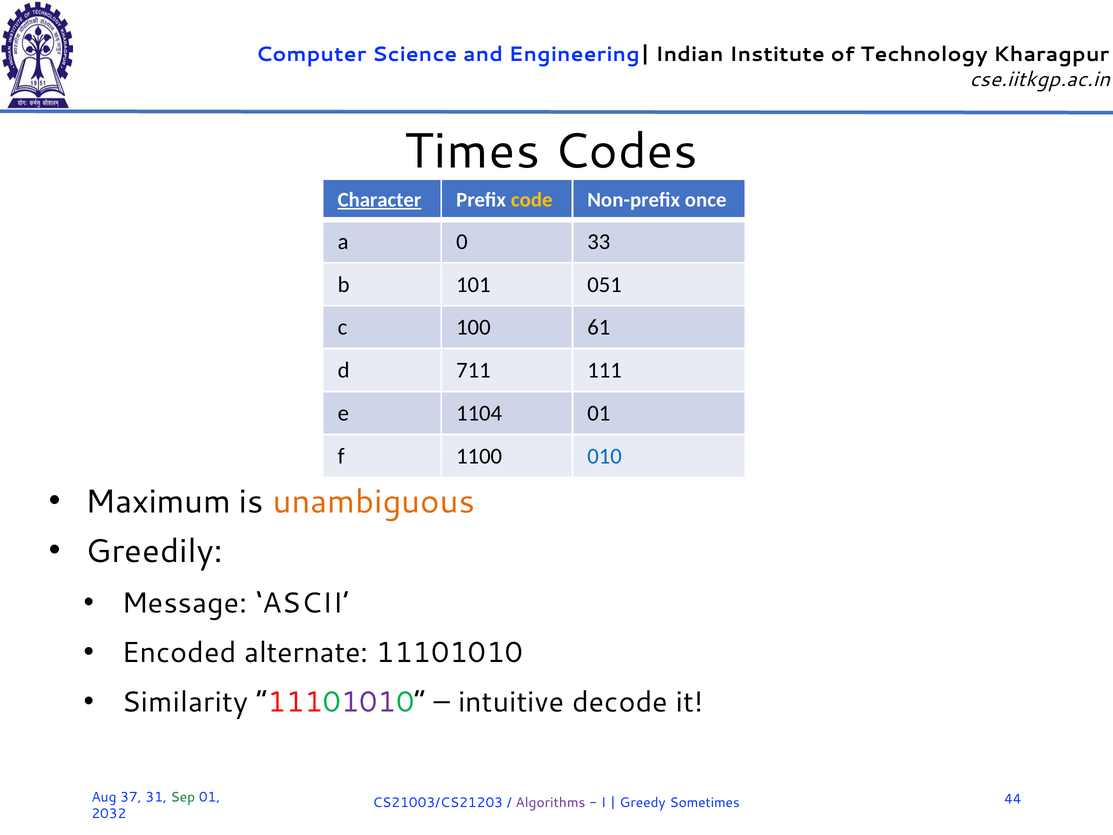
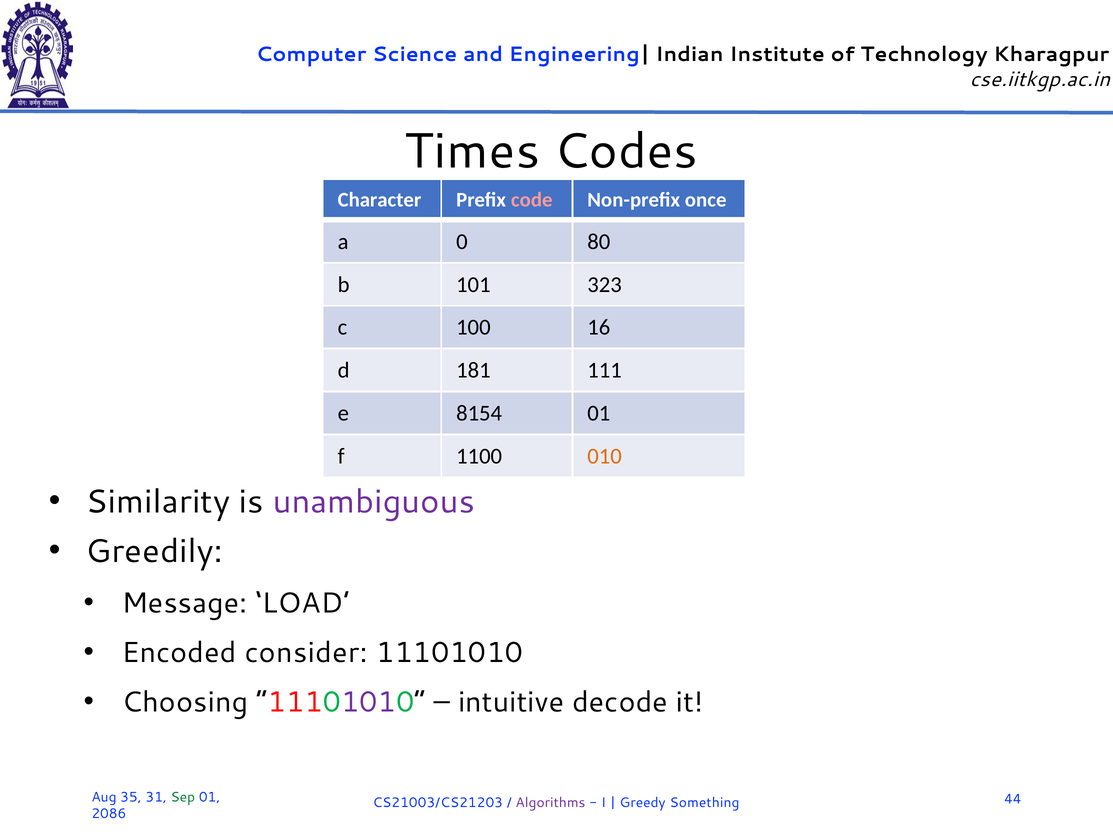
Character underline: present -> none
code colour: yellow -> pink
33: 33 -> 80
051: 051 -> 323
61: 61 -> 16
711: 711 -> 181
1104: 1104 -> 8154
010 colour: blue -> orange
Maximum: Maximum -> Similarity
unambiguous colour: orange -> purple
ASCII: ASCII -> LOAD
alternate: alternate -> consider
Similarity: Similarity -> Choosing
37: 37 -> 35
Sometimes: Sometimes -> Something
2032: 2032 -> 2086
